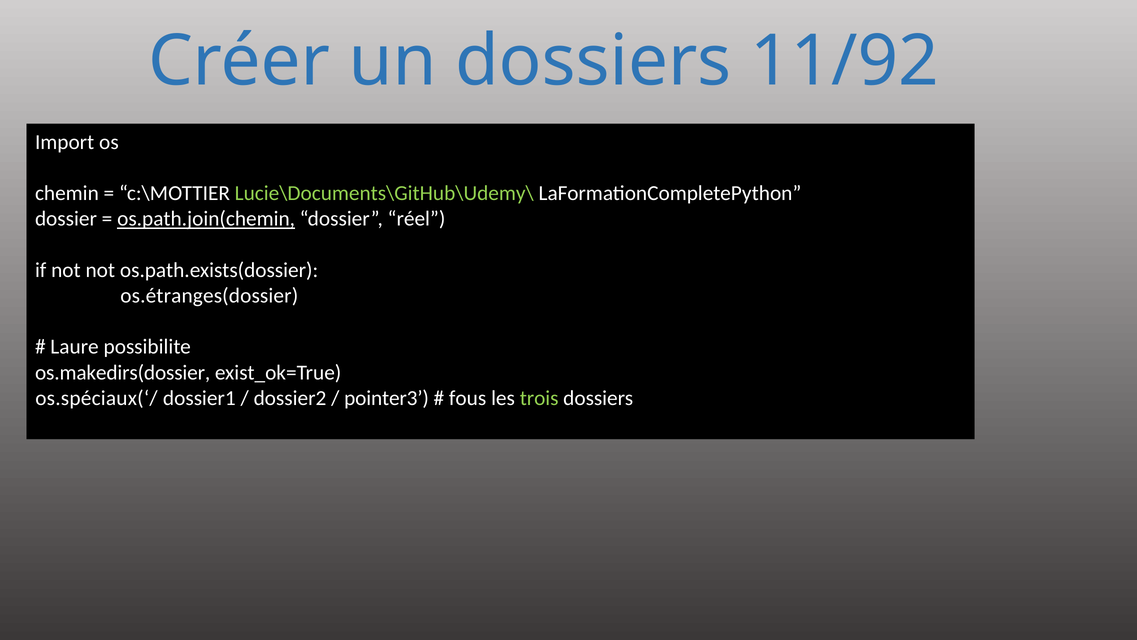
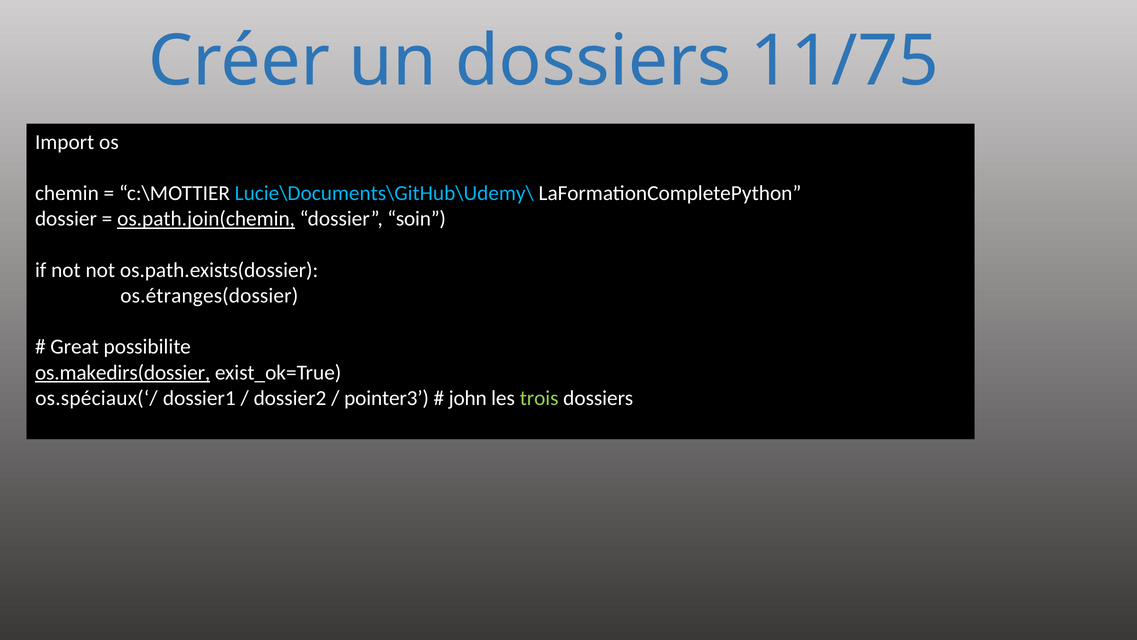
11/92: 11/92 -> 11/75
Lucie\Documents\GitHub\Udemy\ colour: light green -> light blue
réel: réel -> soin
Laure: Laure -> Great
os.makedirs(dossier underline: none -> present
fous: fous -> john
